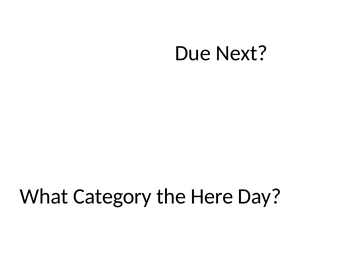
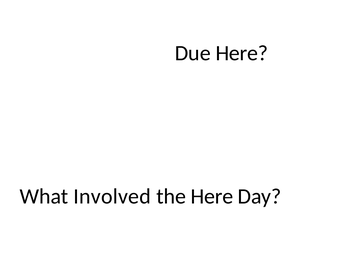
Due Next: Next -> Here
Category: Category -> Involved
